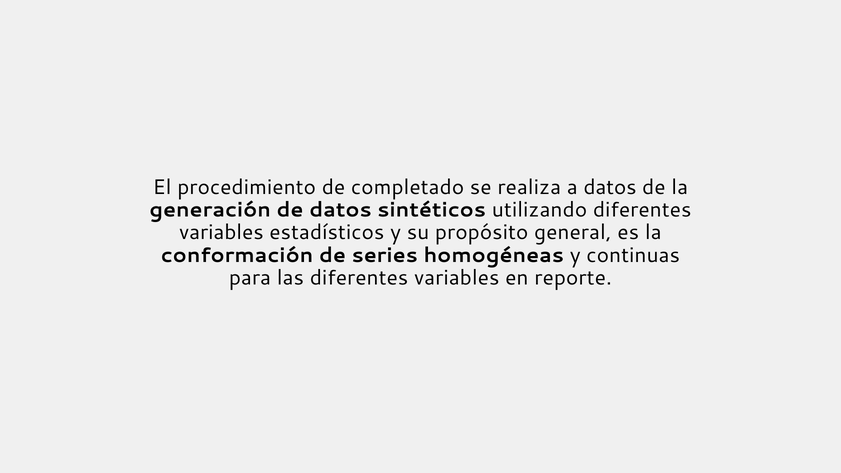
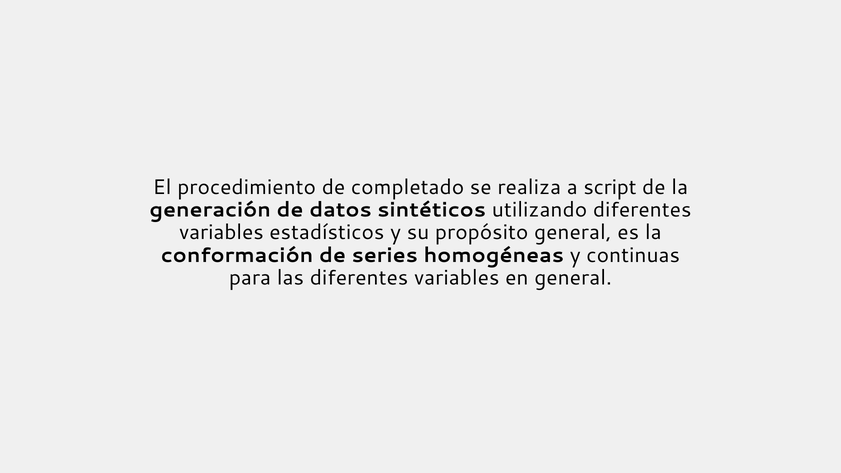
a datos: datos -> script
en reporte: reporte -> general
